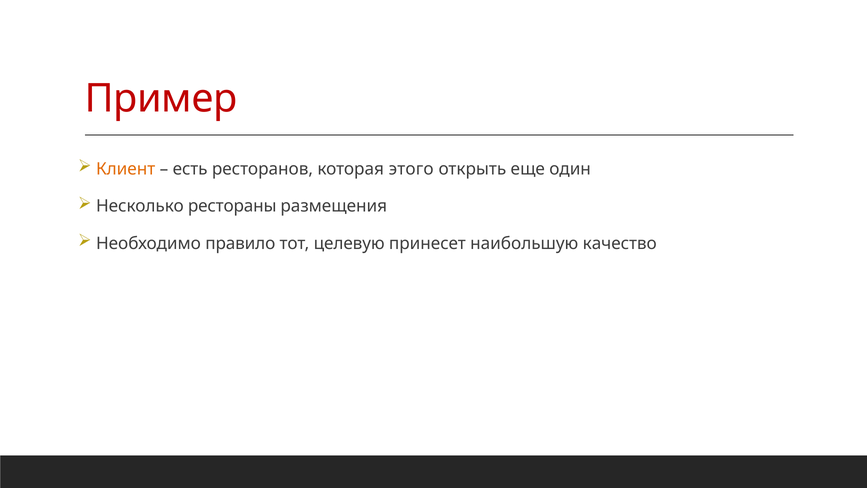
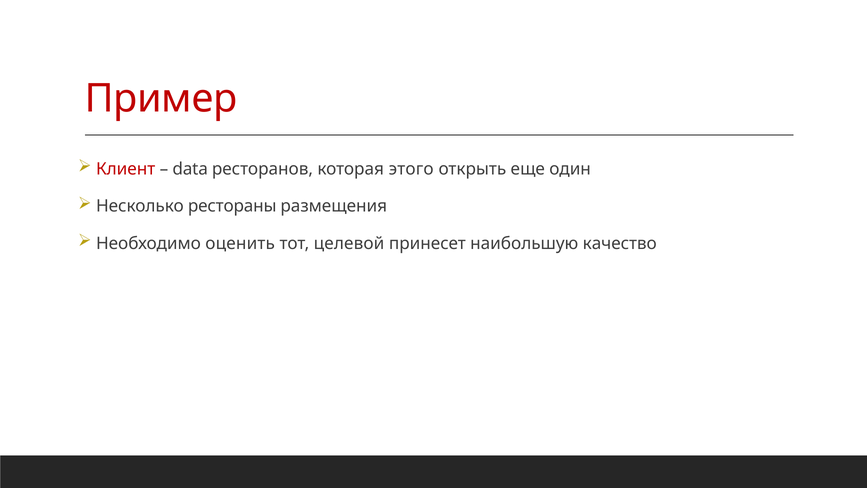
Клиент colour: orange -> red
есть: есть -> data
правило: правило -> оценить
целевую: целевую -> целевой
